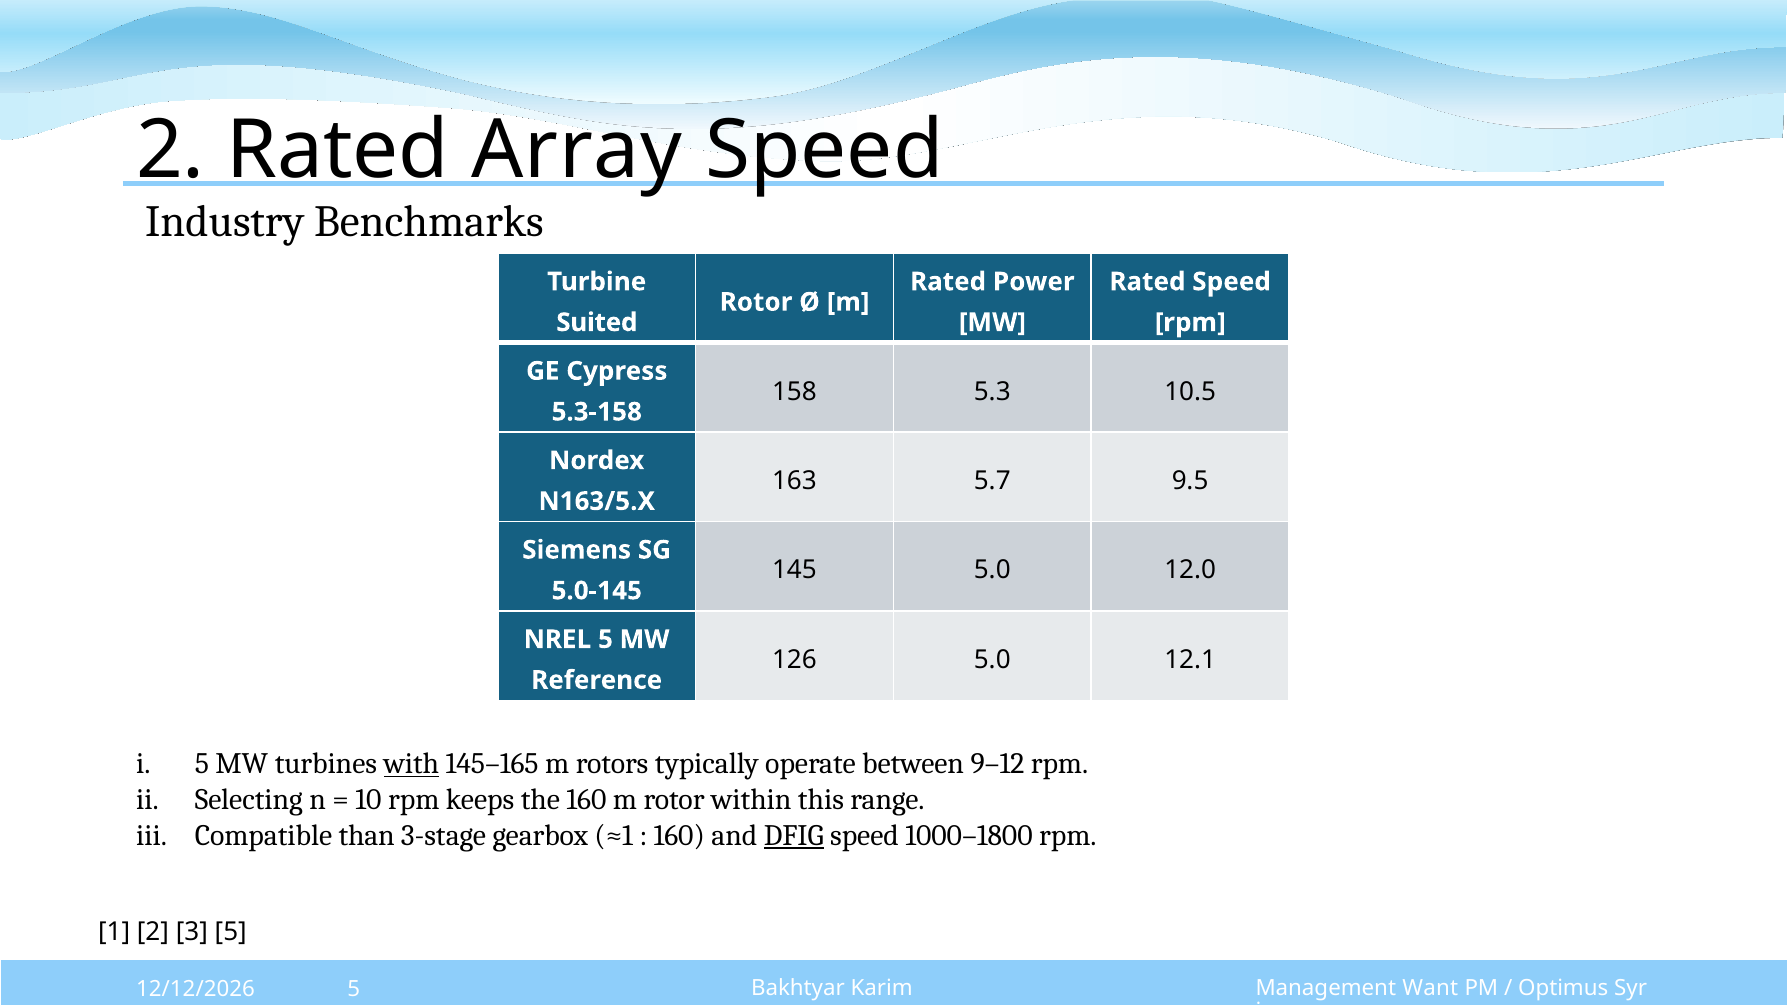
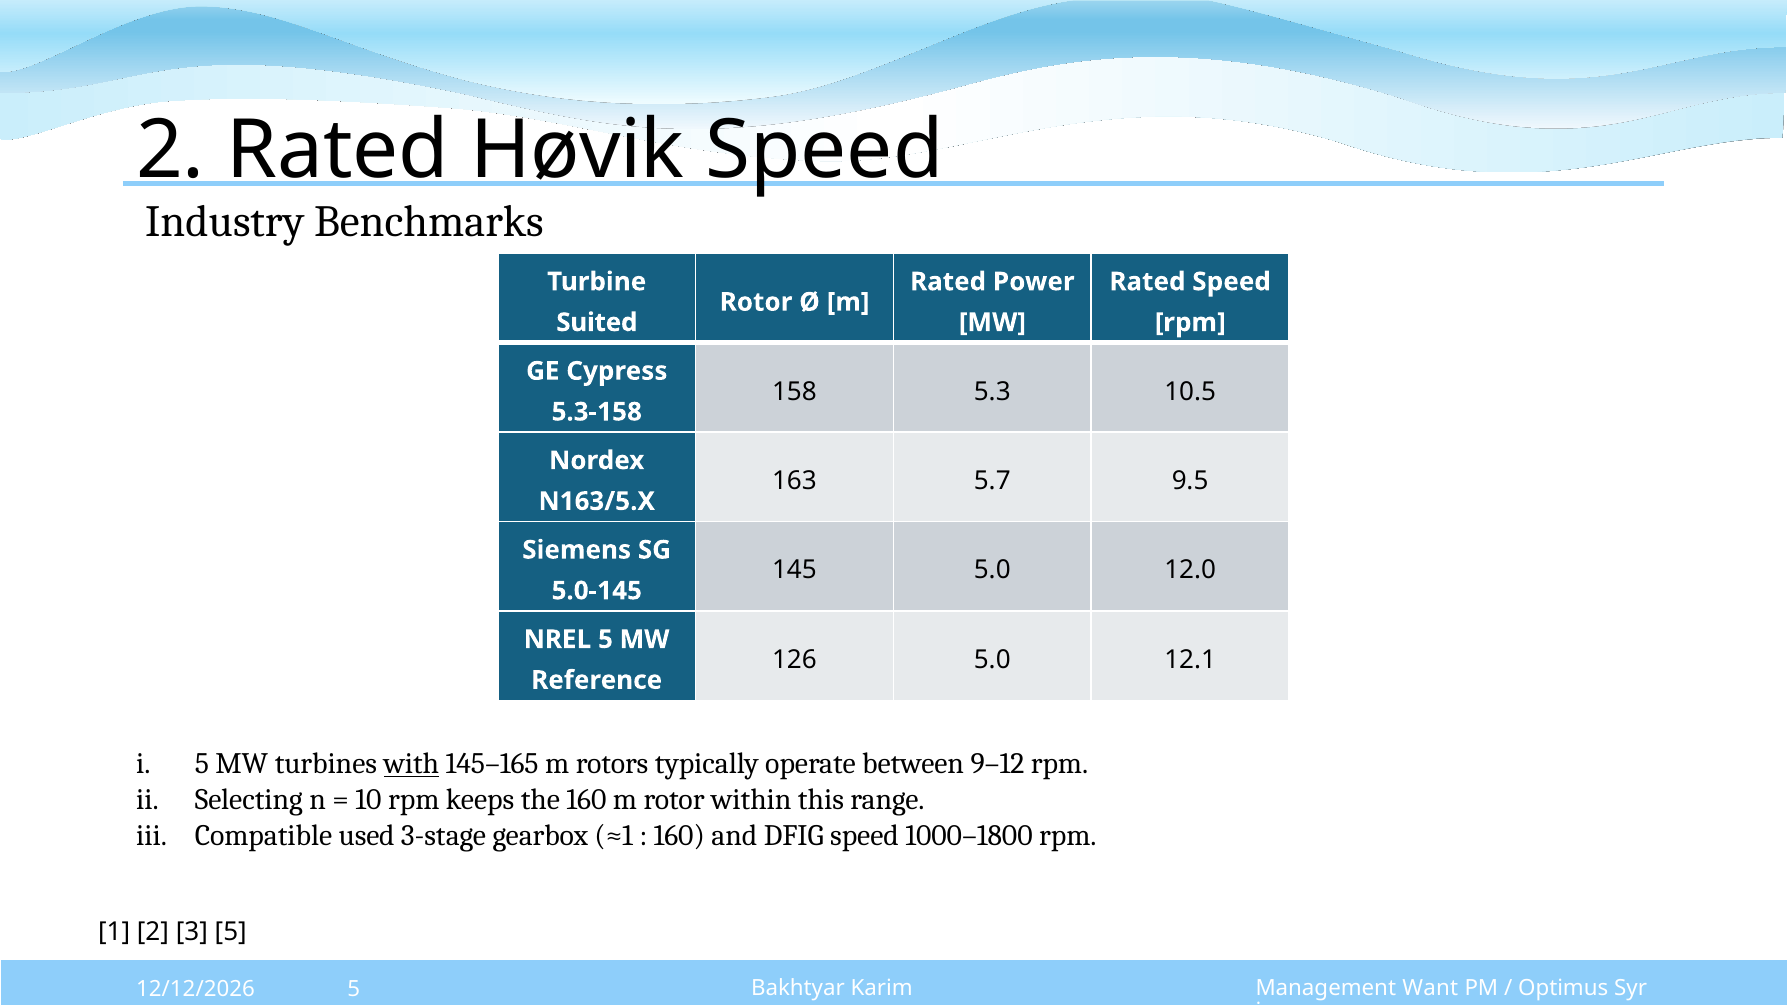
Array: Array -> Høvik
than: than -> used
DFIG underline: present -> none
